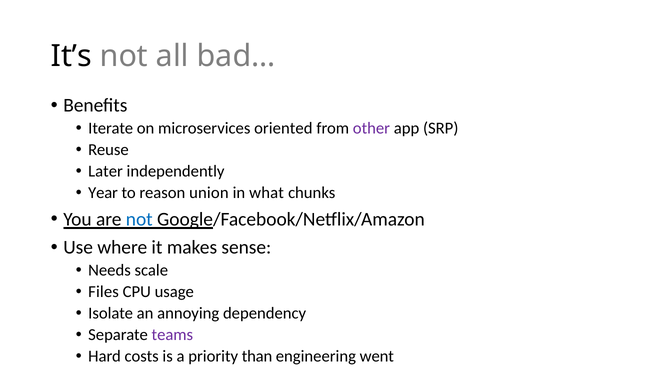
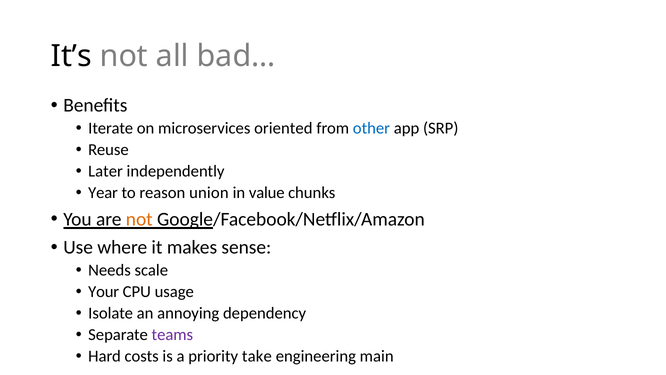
other colour: purple -> blue
what: what -> value
not at (139, 219) colour: blue -> orange
Files: Files -> Your
than: than -> take
went: went -> main
